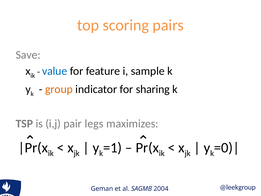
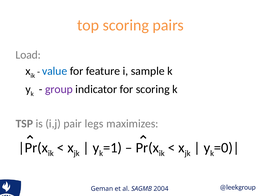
Save: Save -> Load
group colour: orange -> purple
for sharing: sharing -> scoring
